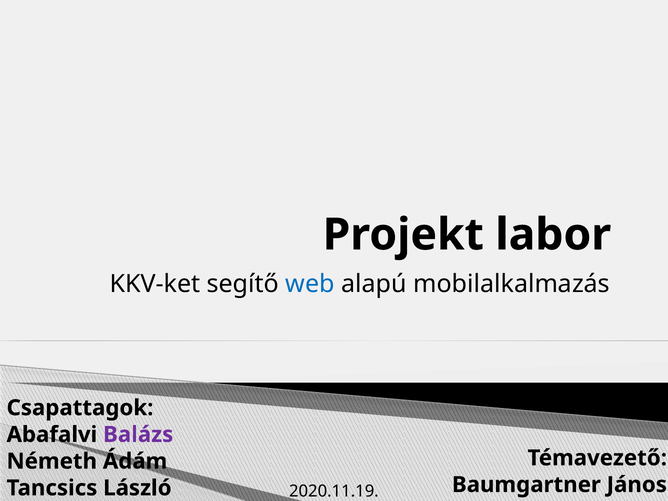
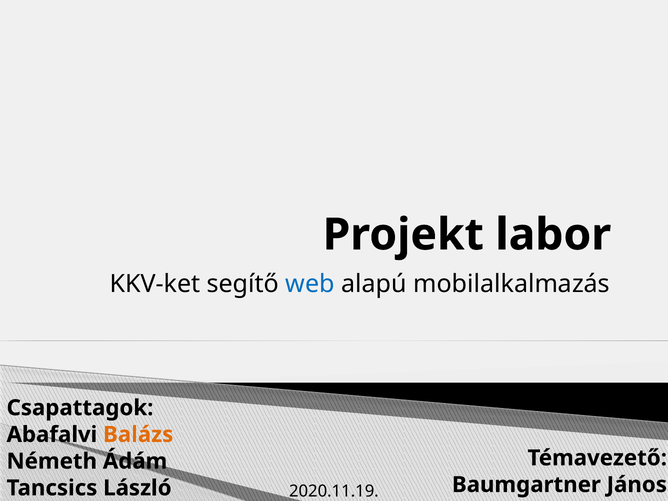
Balázs colour: purple -> orange
